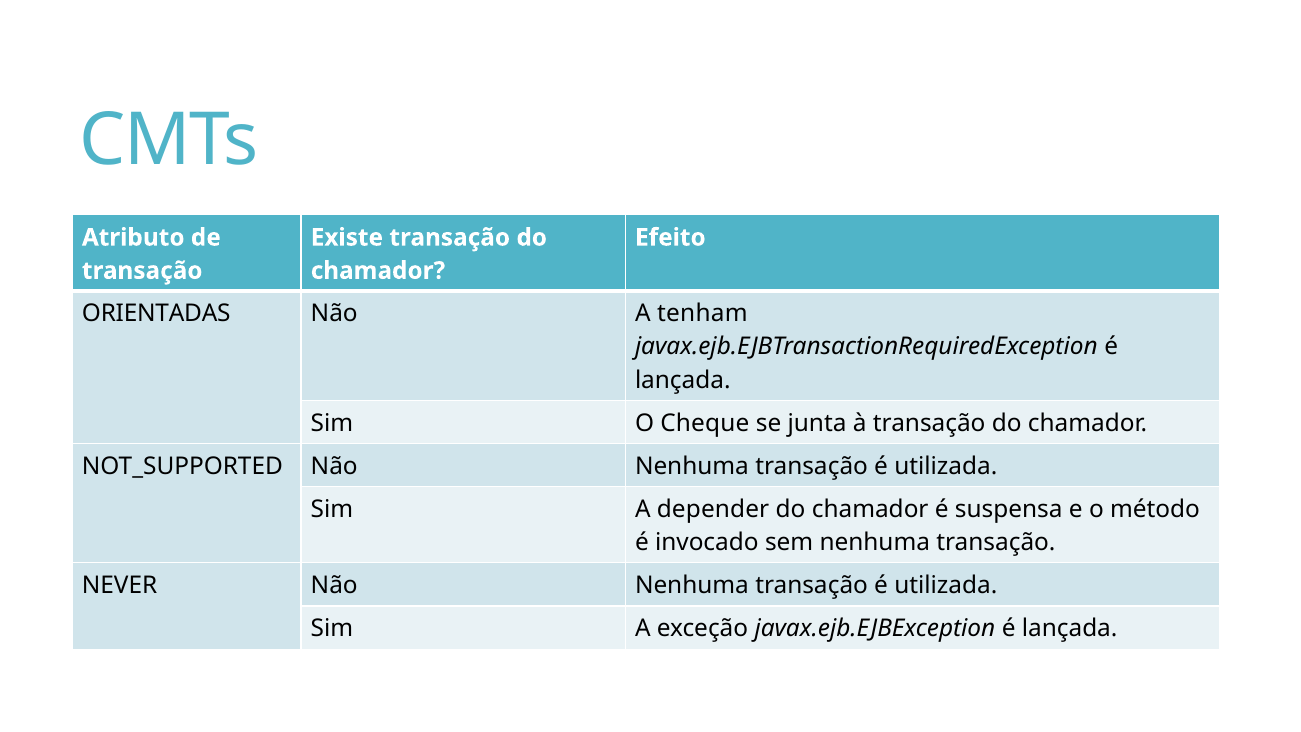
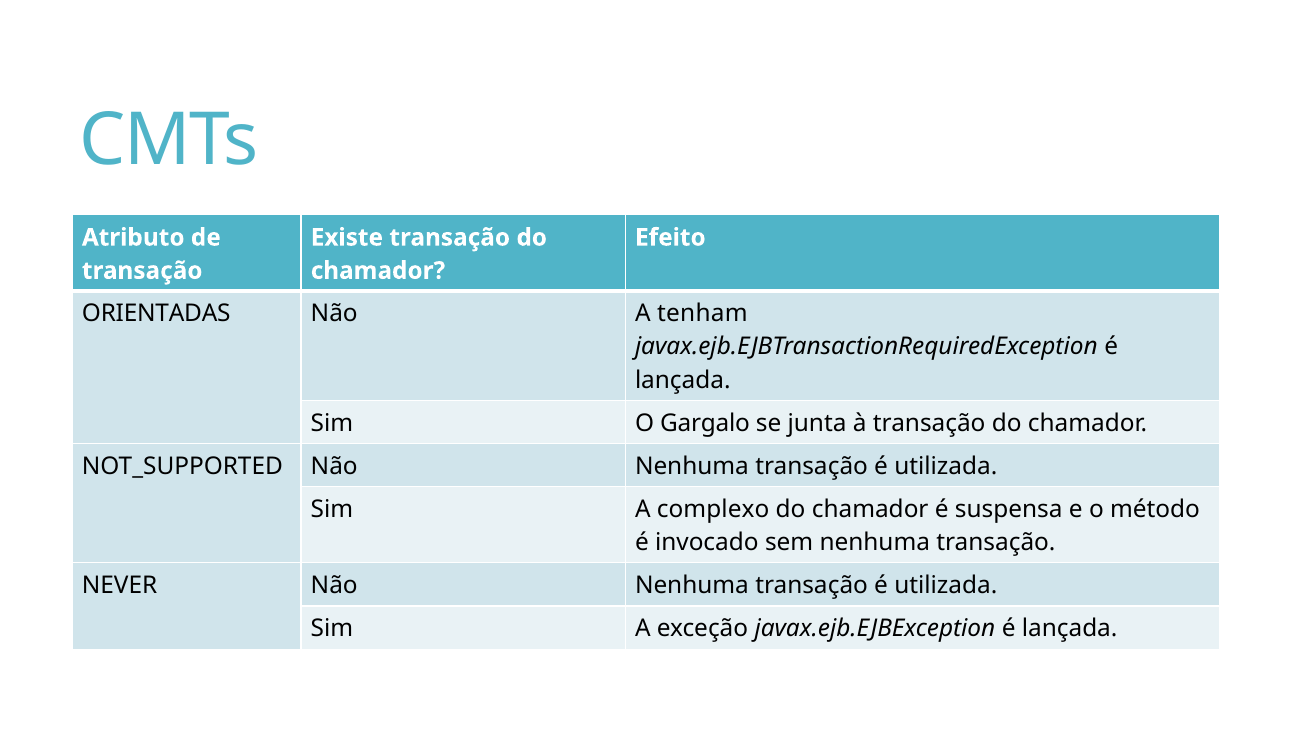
Cheque: Cheque -> Gargalo
depender: depender -> complexo
